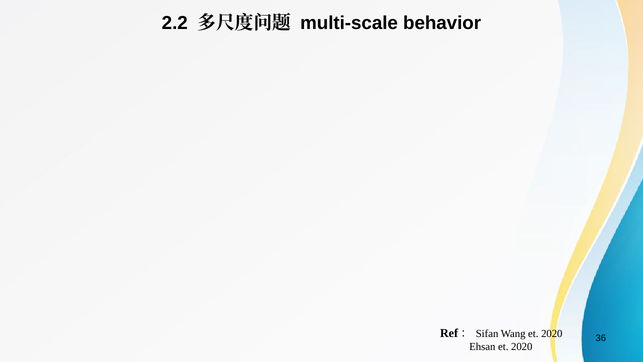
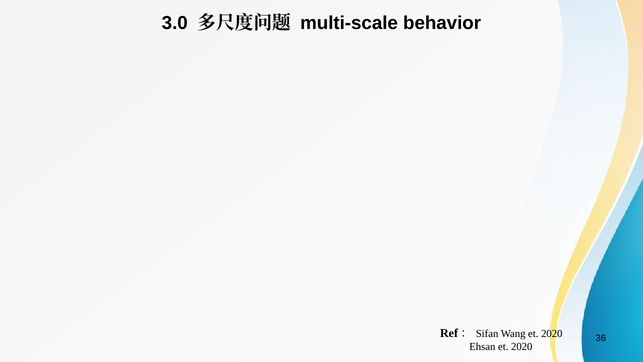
2.2: 2.2 -> 3.0
